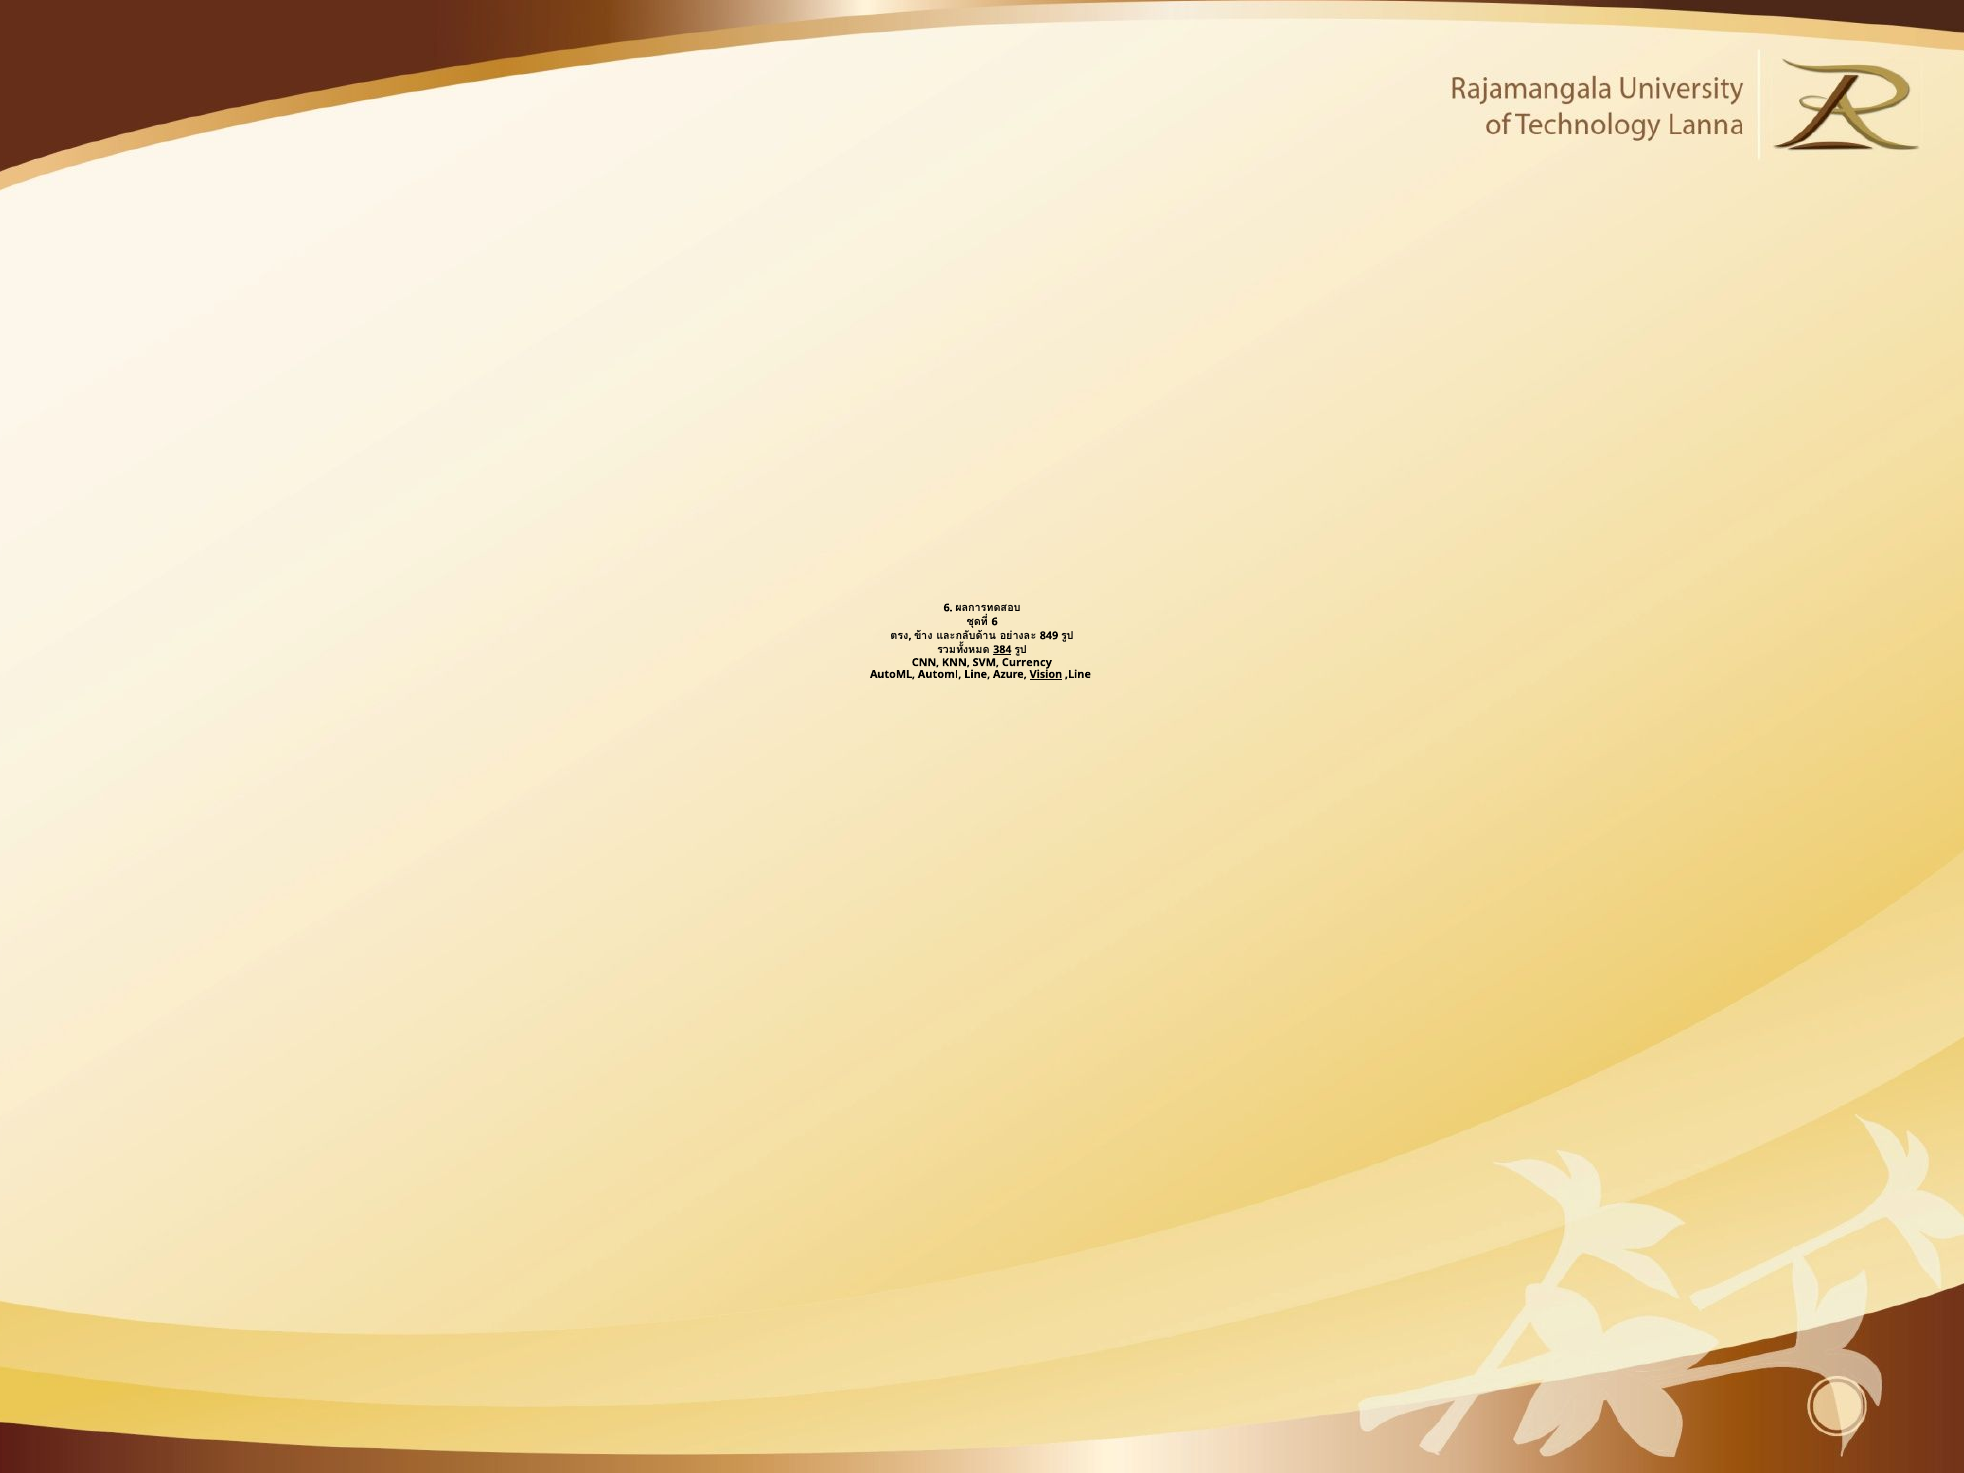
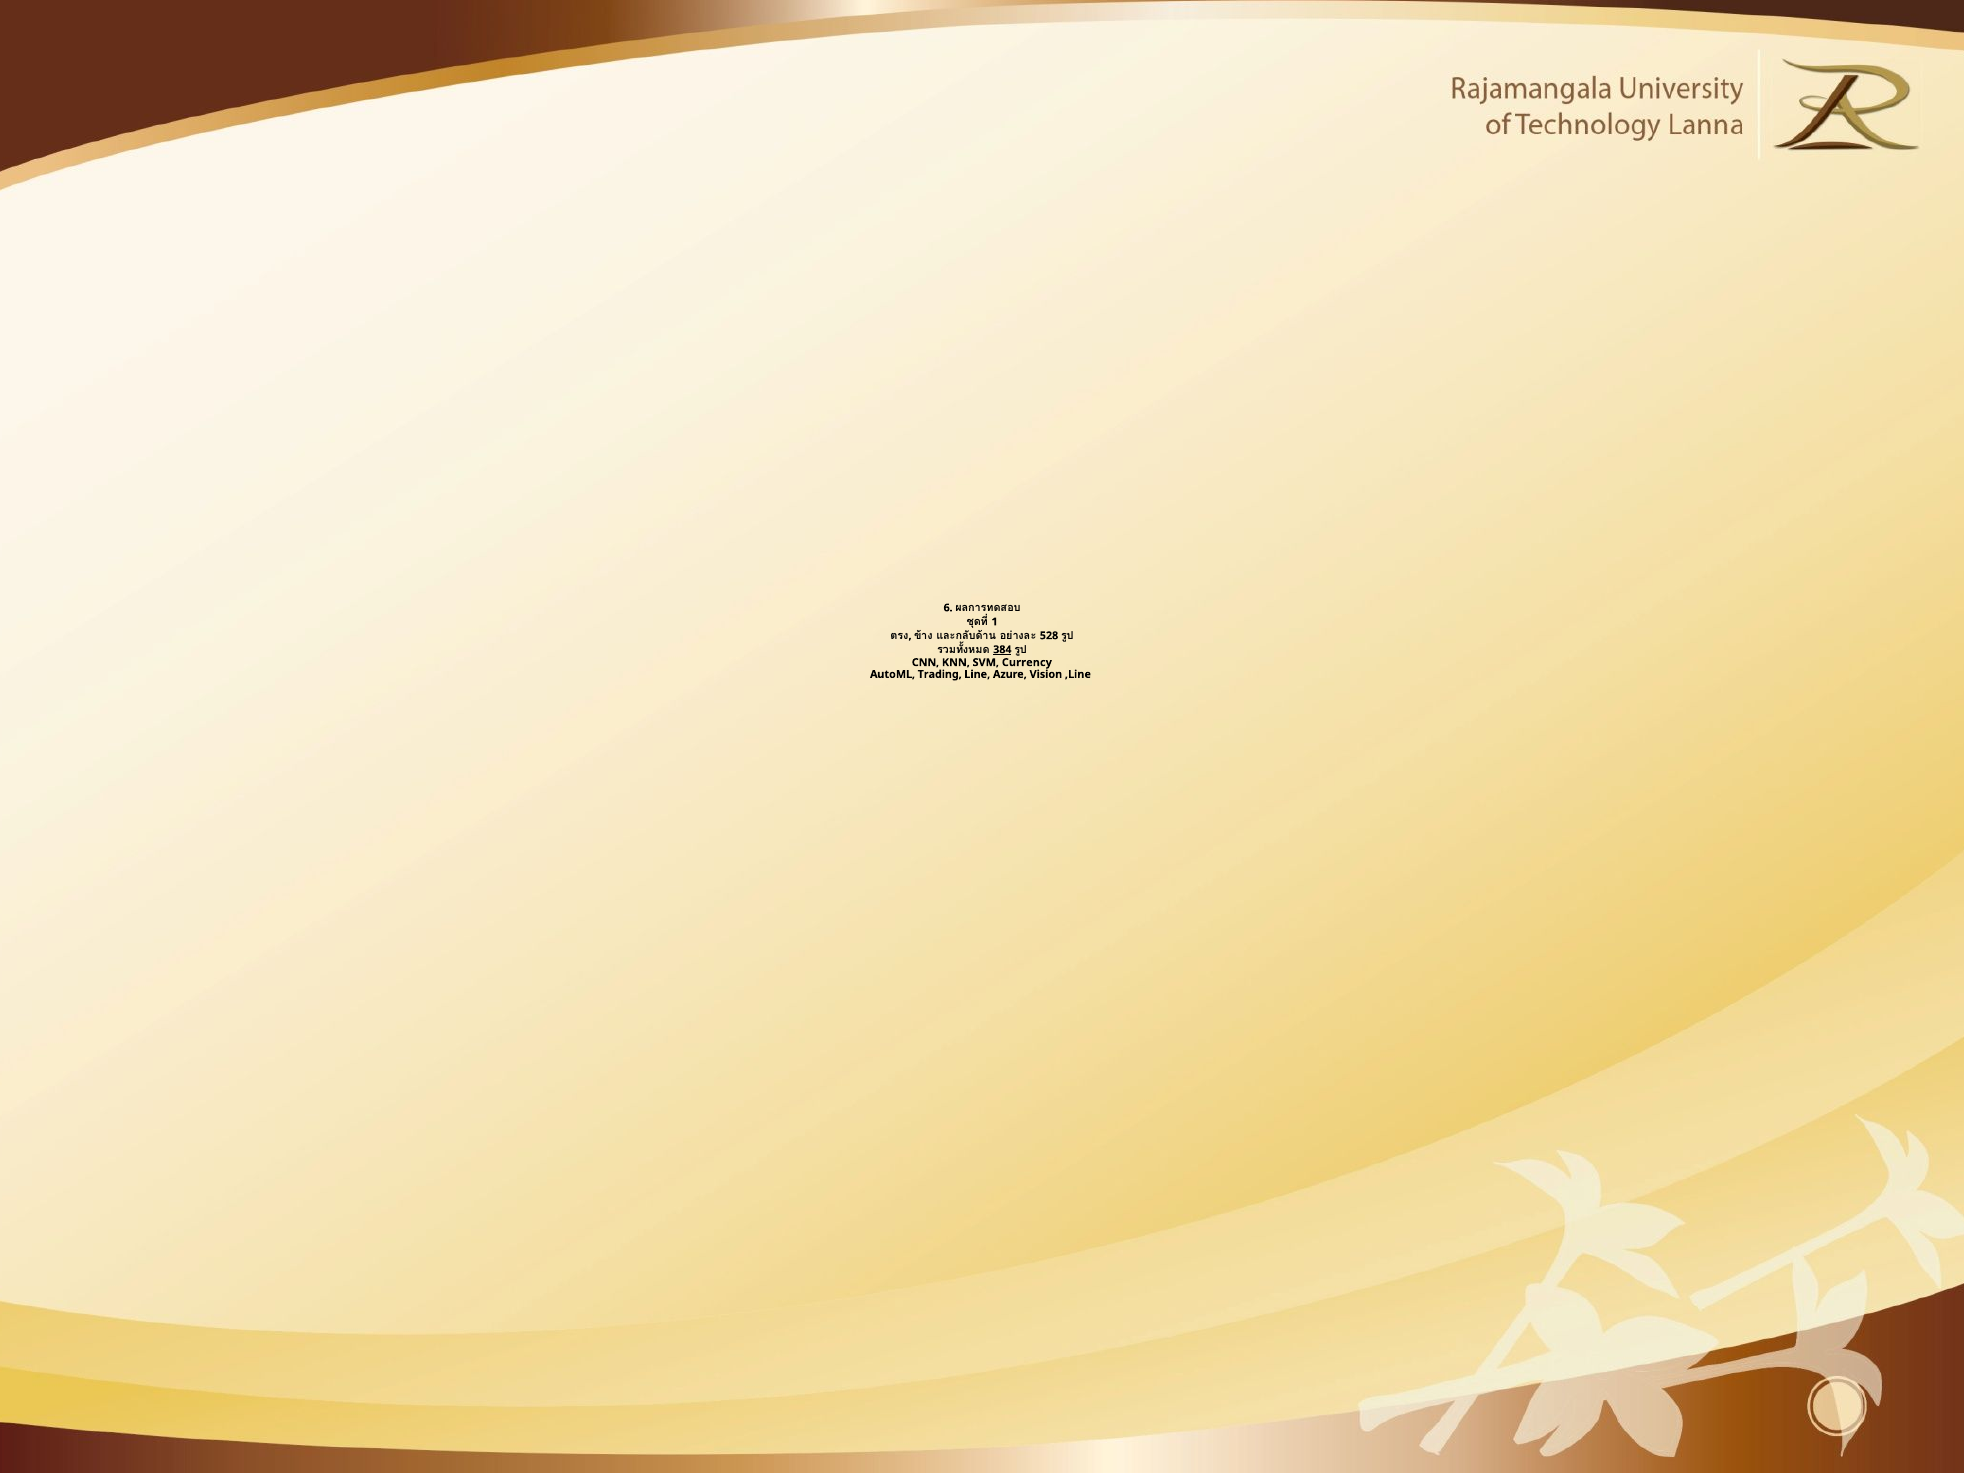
6 at (995, 622): 6 -> 1
849: 849 -> 528
AutoML Automl: Automl -> Trading
Vision underline: present -> none
